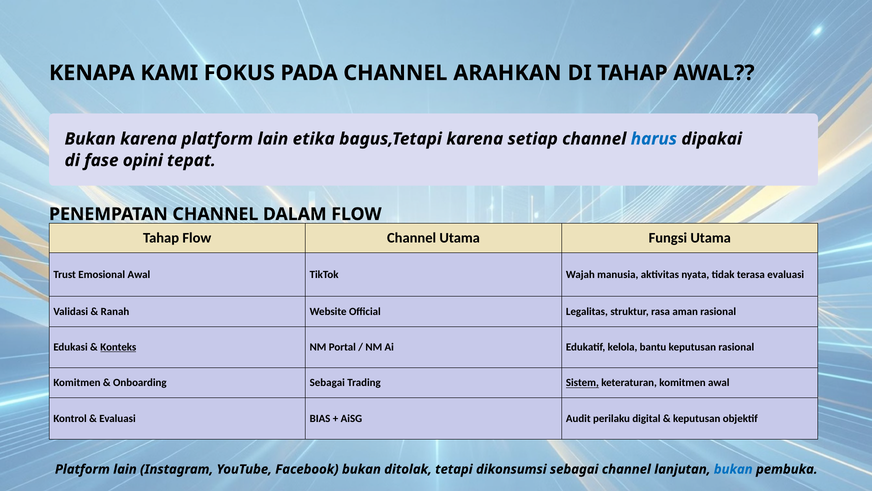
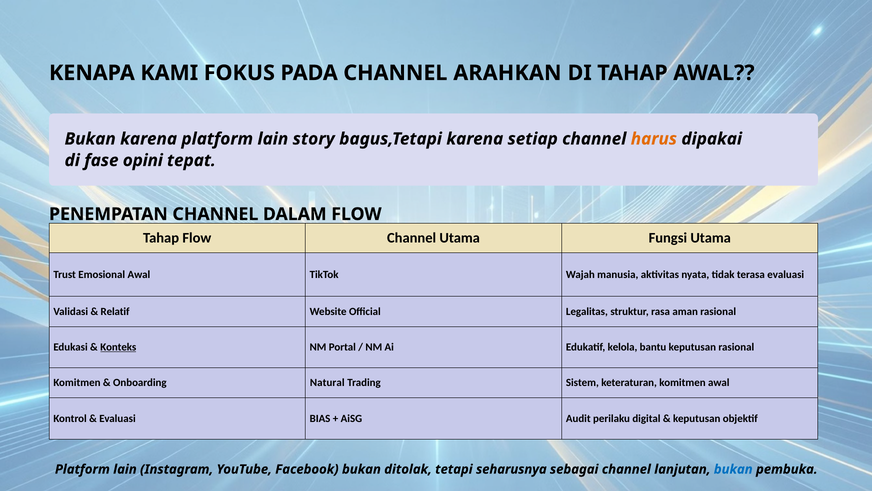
etika: etika -> story
harus colour: blue -> orange
Ranah: Ranah -> Relatif
Onboarding Sebagai: Sebagai -> Natural
Sistem underline: present -> none
dikonsumsi: dikonsumsi -> seharusnya
